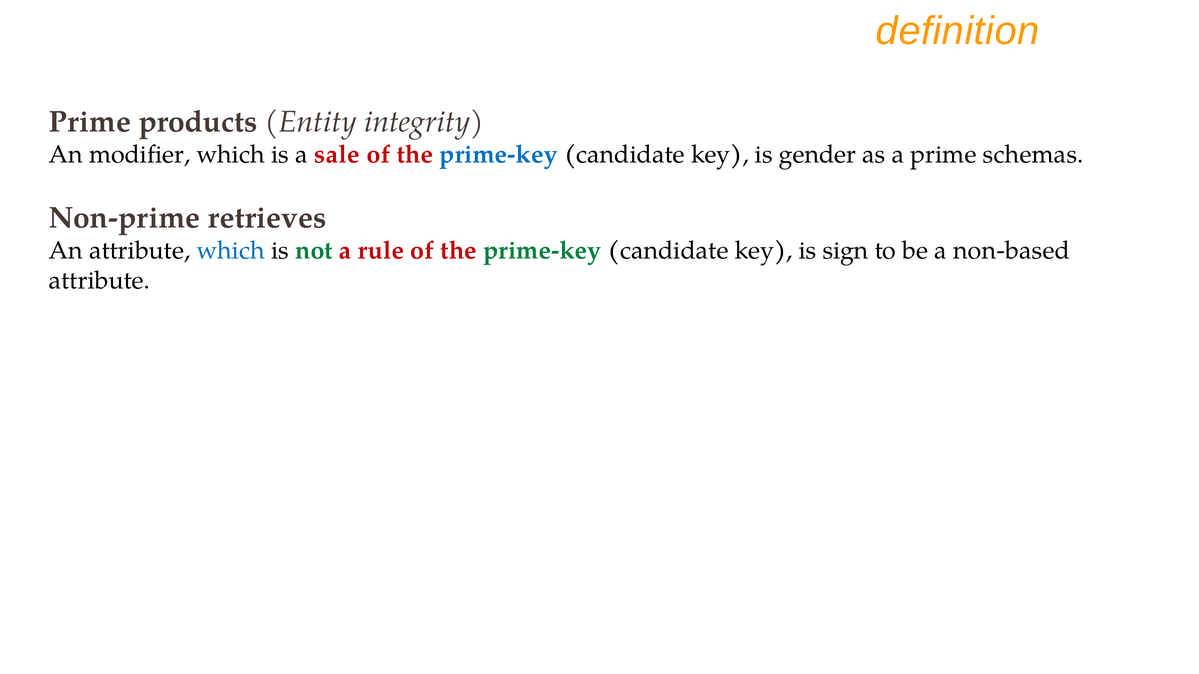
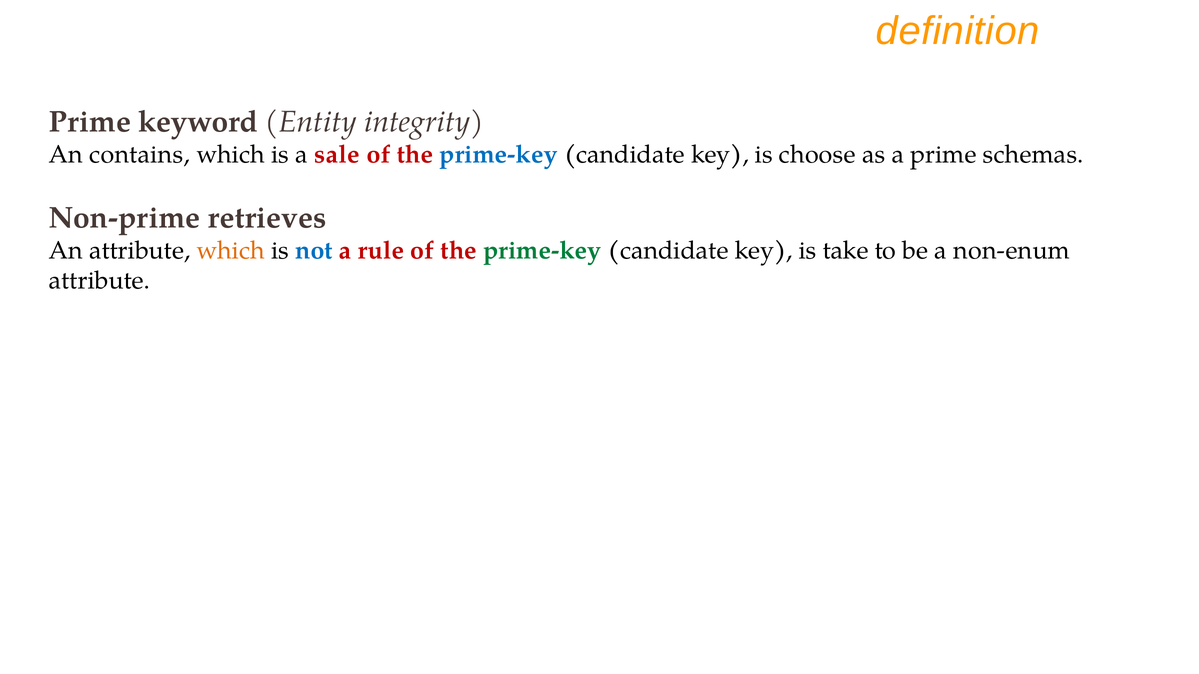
products: products -> keyword
modifier: modifier -> contains
gender: gender -> choose
which at (231, 250) colour: blue -> orange
not colour: green -> blue
sign: sign -> take
non-based: non-based -> non-enum
